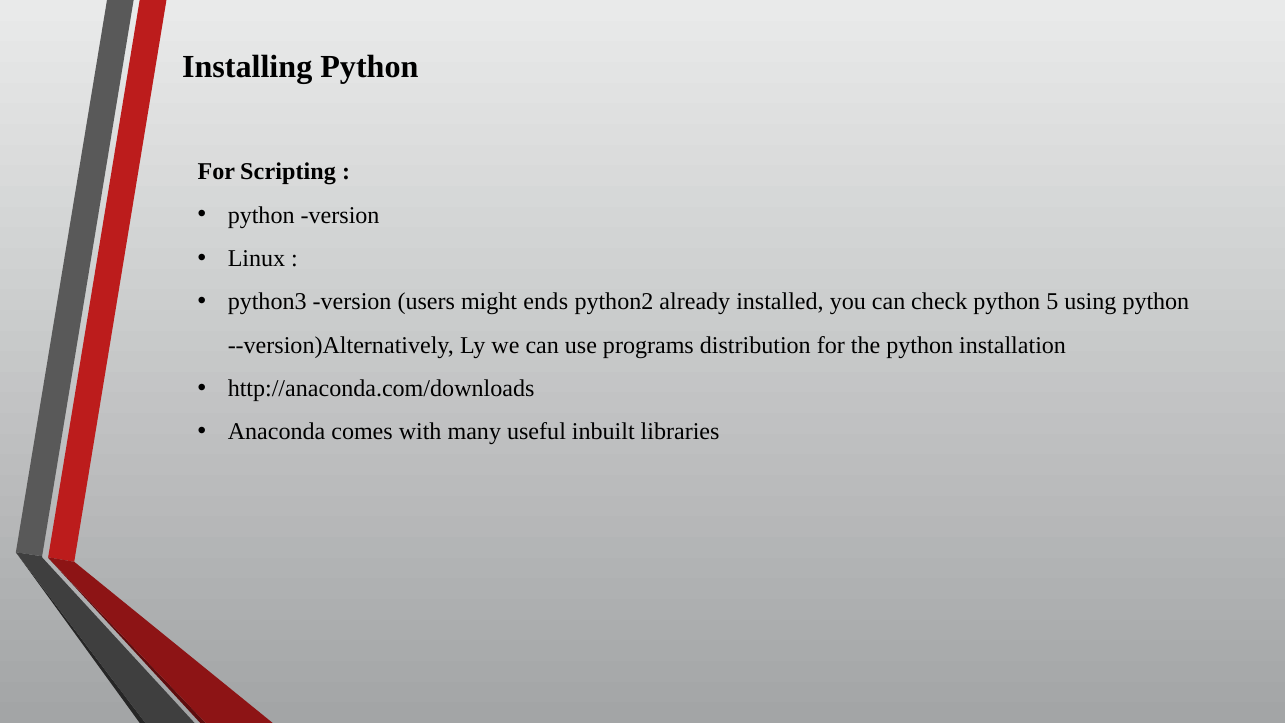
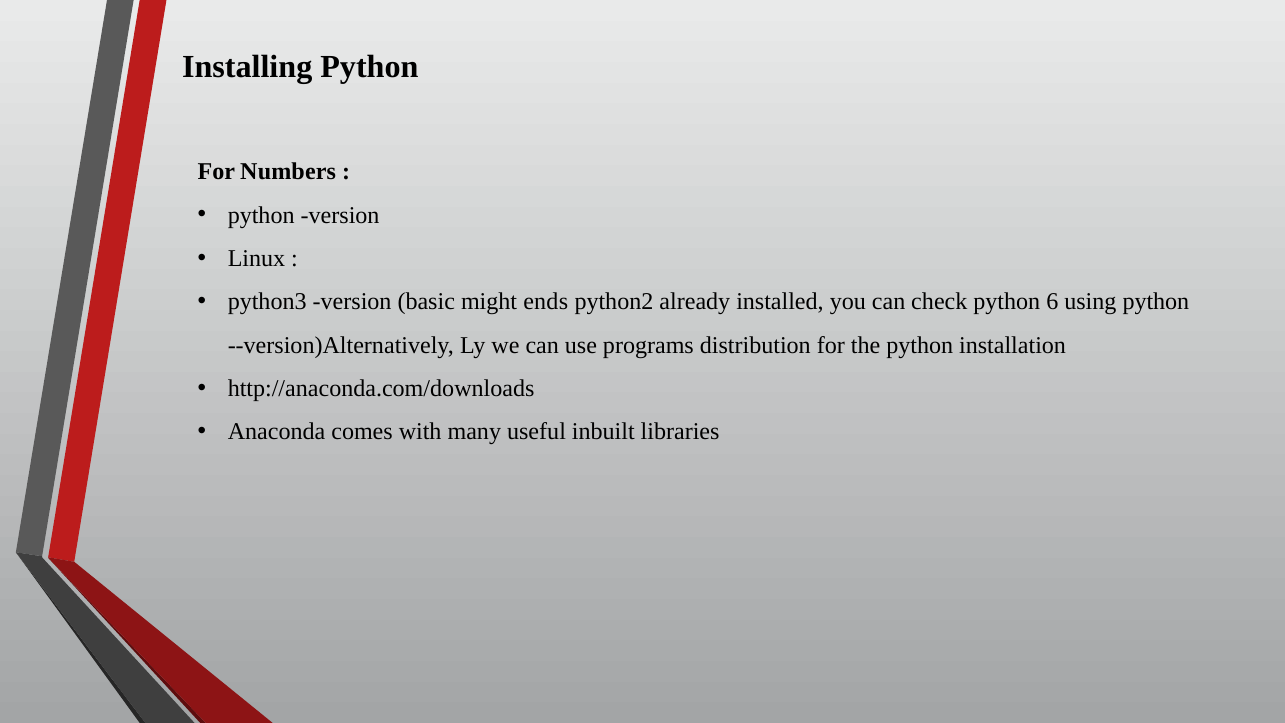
Scripting: Scripting -> Numbers
users: users -> basic
5: 5 -> 6
